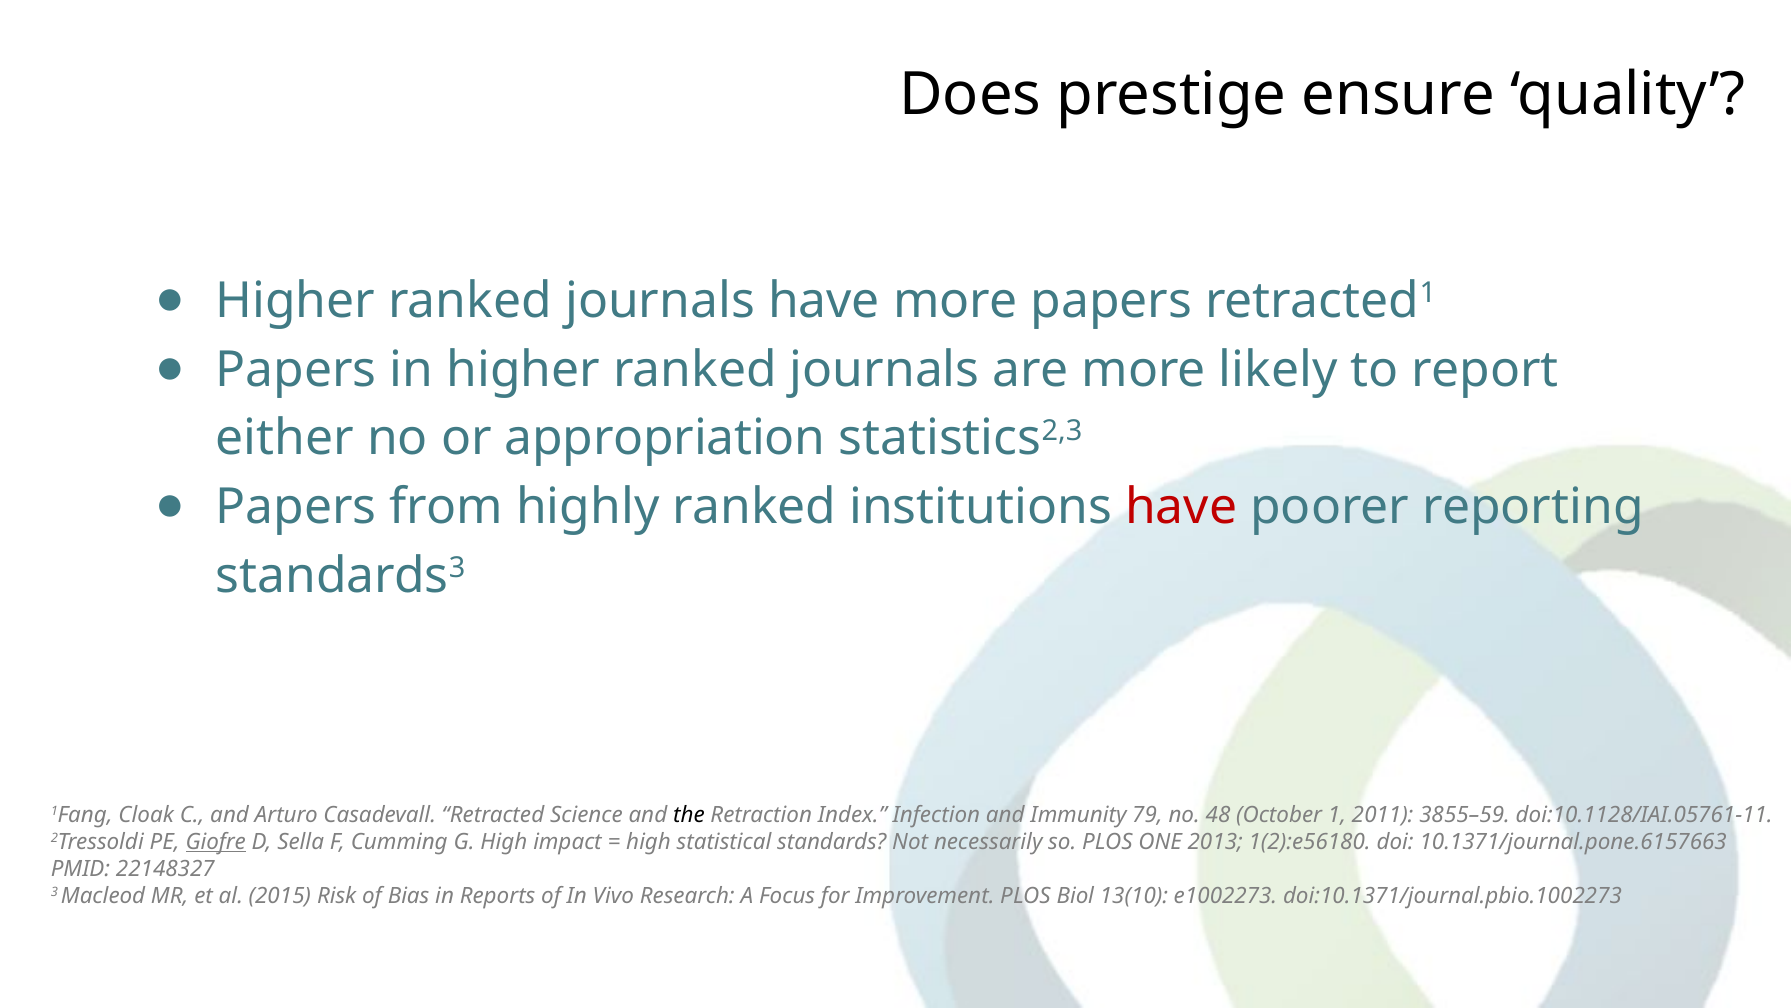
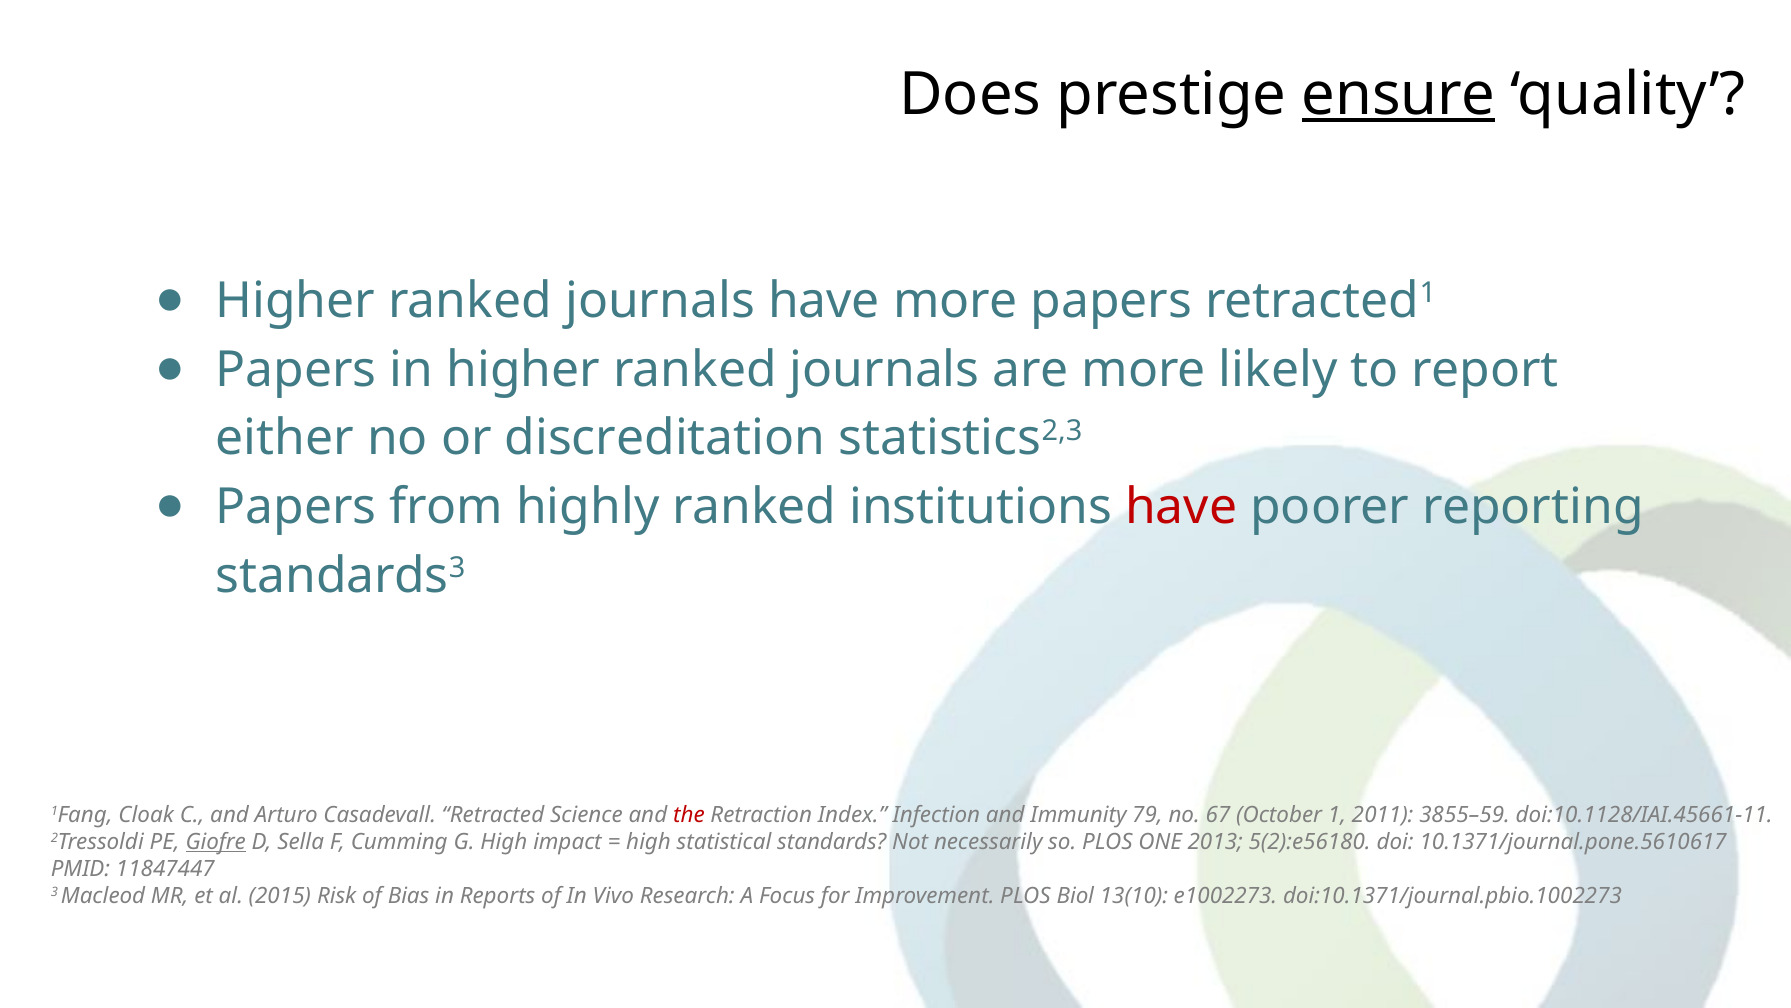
ensure underline: none -> present
appropriation: appropriation -> discreditation
the colour: black -> red
48: 48 -> 67
doi:10.1128/IAI.05761-11: doi:10.1128/IAI.05761-11 -> doi:10.1128/IAI.45661-11
1(2):e56180: 1(2):e56180 -> 5(2):e56180
10.1371/journal.pone.6157663: 10.1371/journal.pone.6157663 -> 10.1371/journal.pone.5610617
22148327: 22148327 -> 11847447
